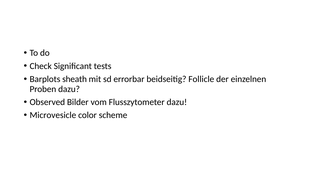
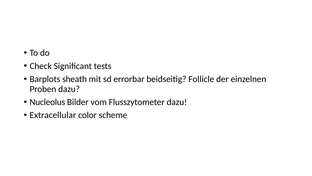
Observed: Observed -> Nucleolus
Microvesicle: Microvesicle -> Extracellular
